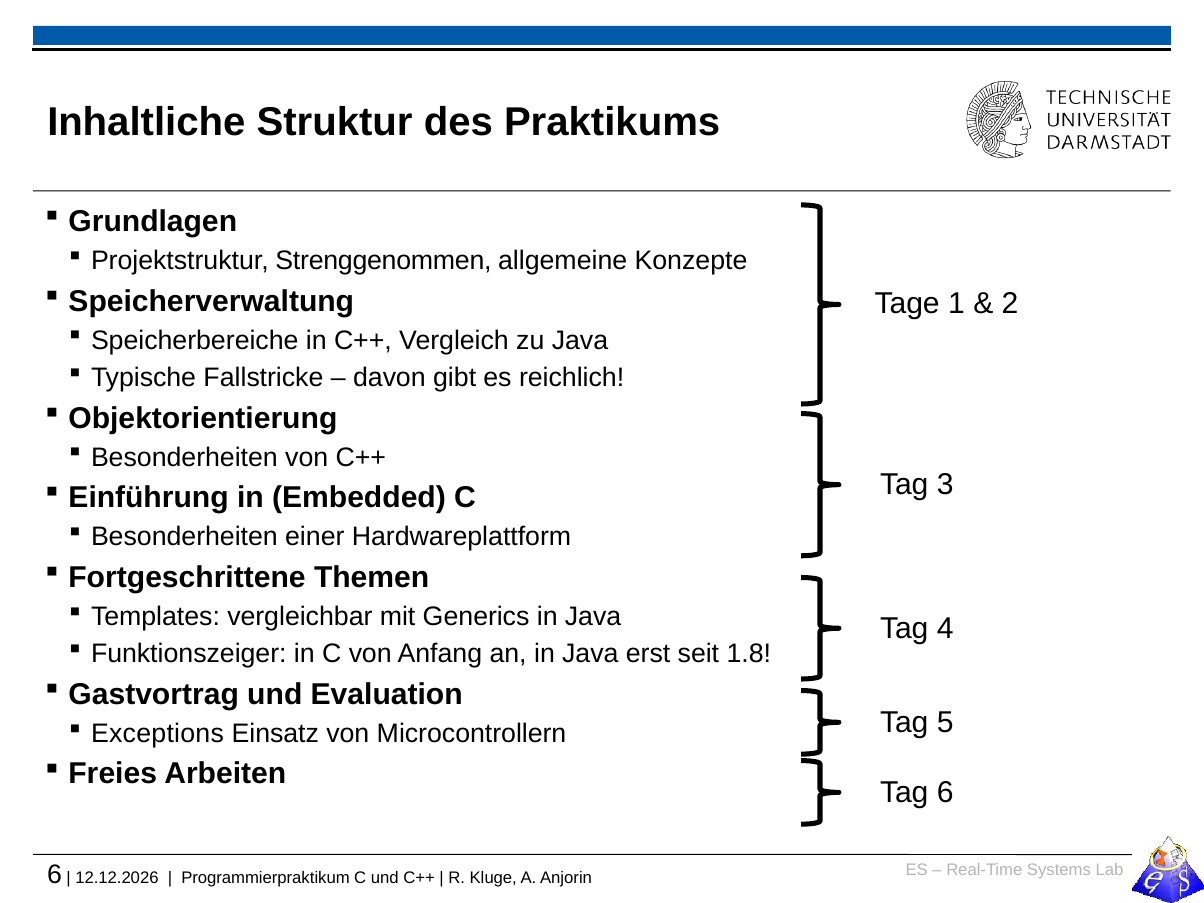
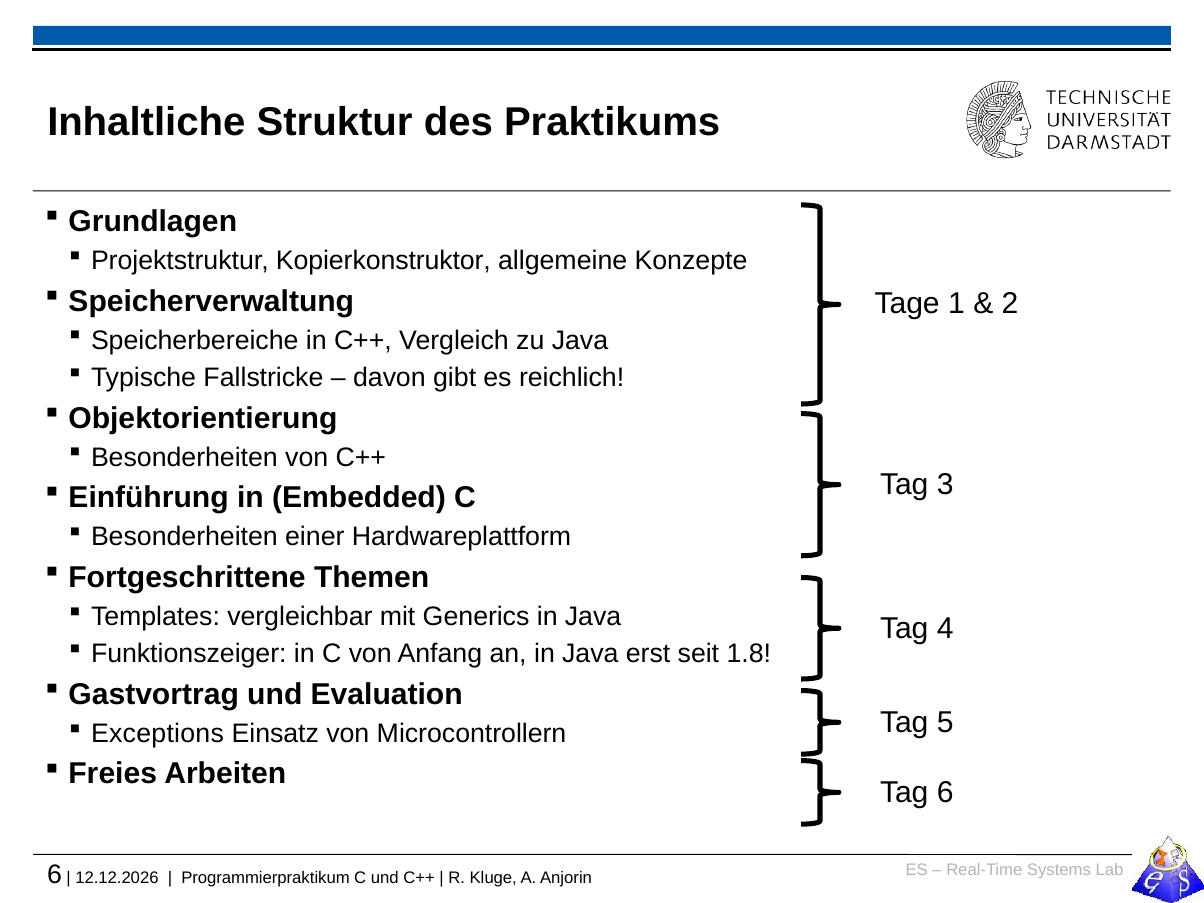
Strenggenommen: Strenggenommen -> Kopierkonstruktor
